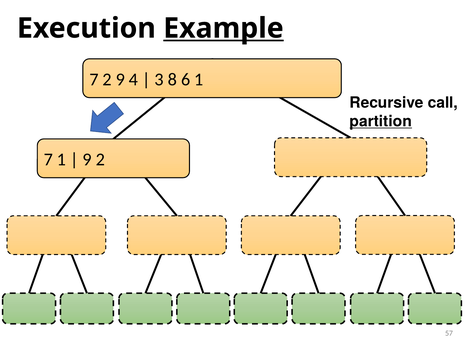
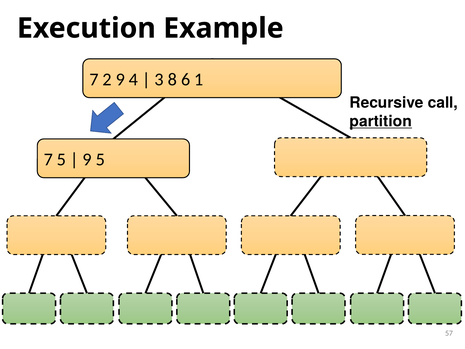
Example underline: present -> none
7 1: 1 -> 5
9 2: 2 -> 5
